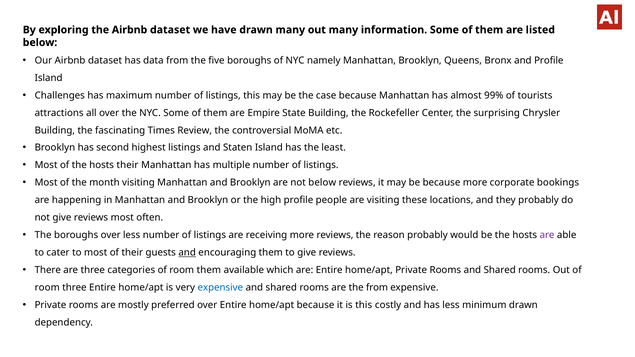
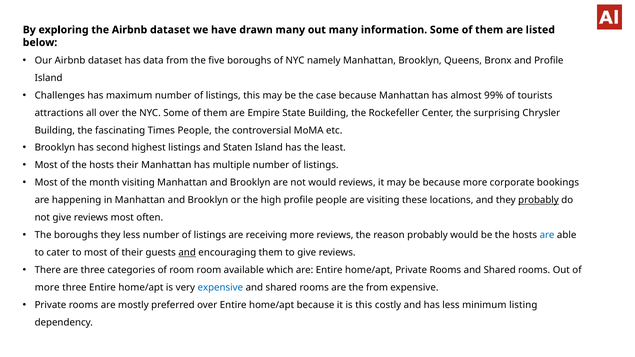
Times Review: Review -> People
not below: below -> would
probably at (539, 200) underline: none -> present
boroughs over: over -> they
are at (547, 235) colour: purple -> blue
room them: them -> room
room at (47, 288): room -> more
minimum drawn: drawn -> listing
